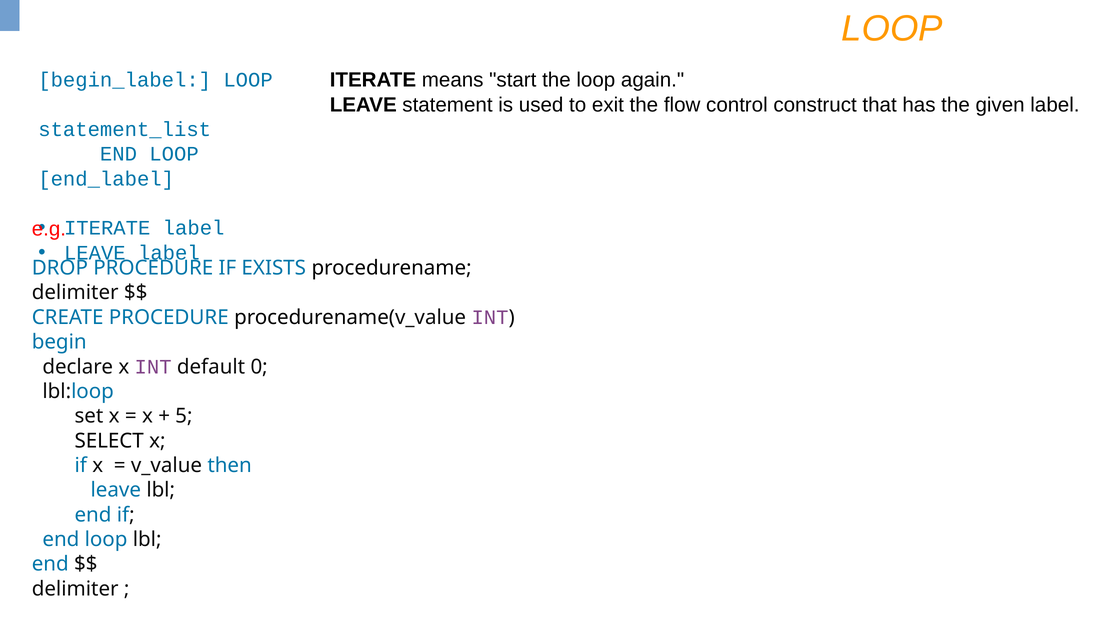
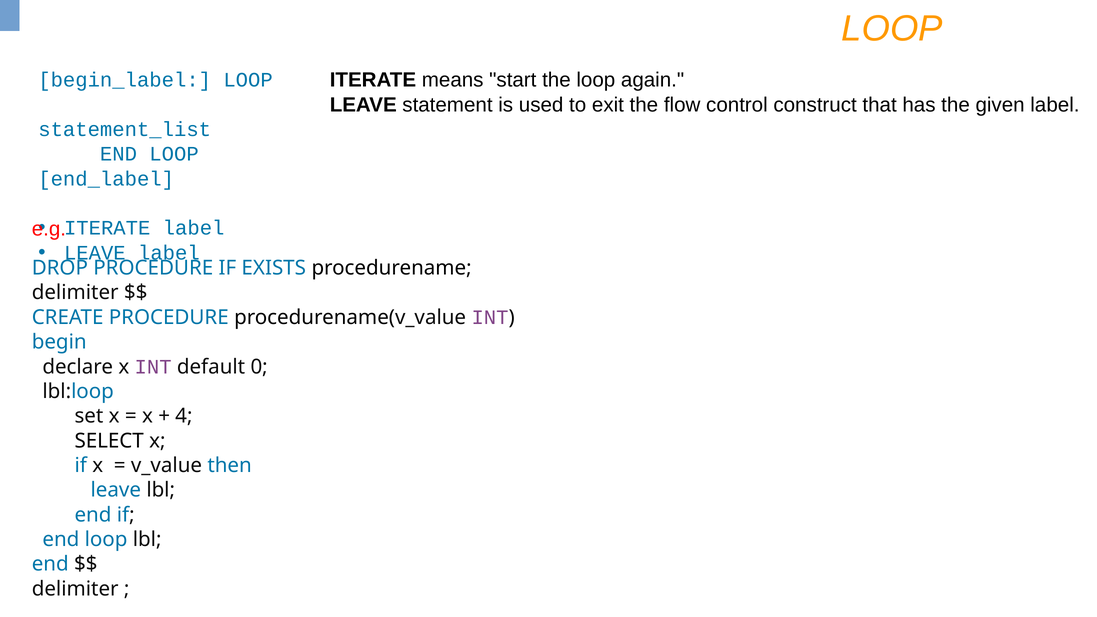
5: 5 -> 4
